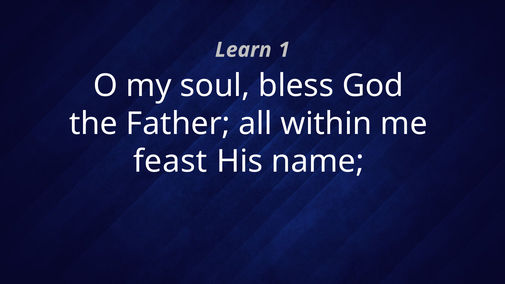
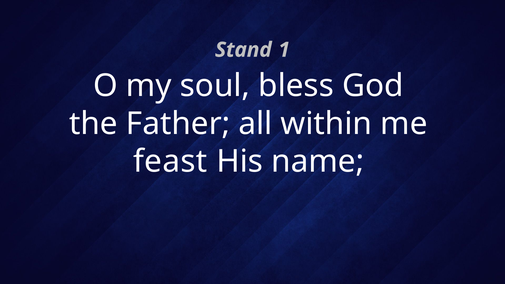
Learn: Learn -> Stand
